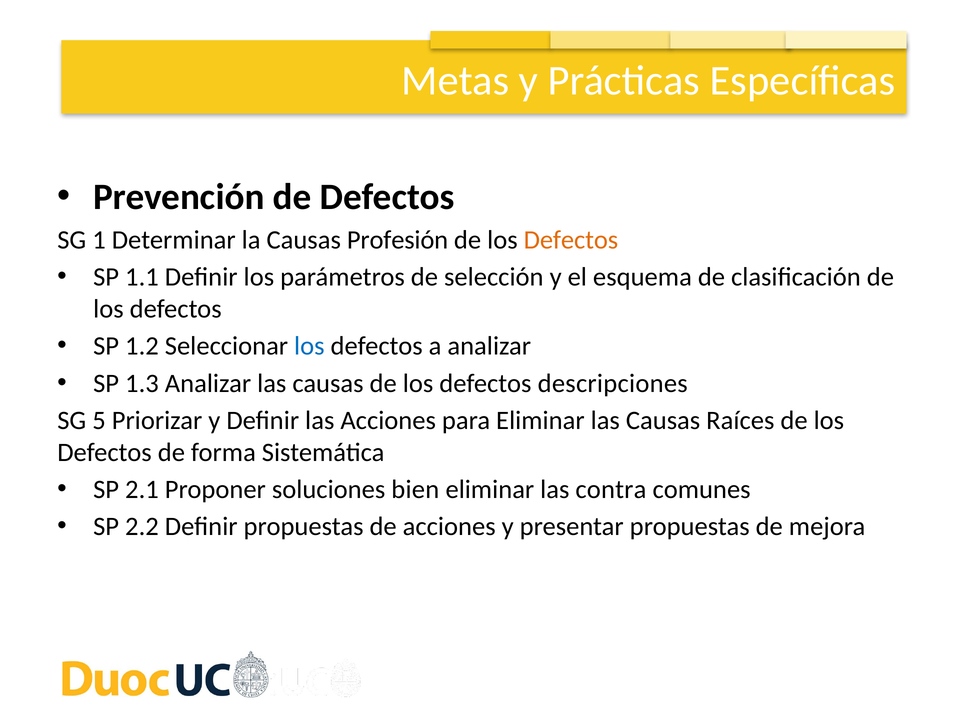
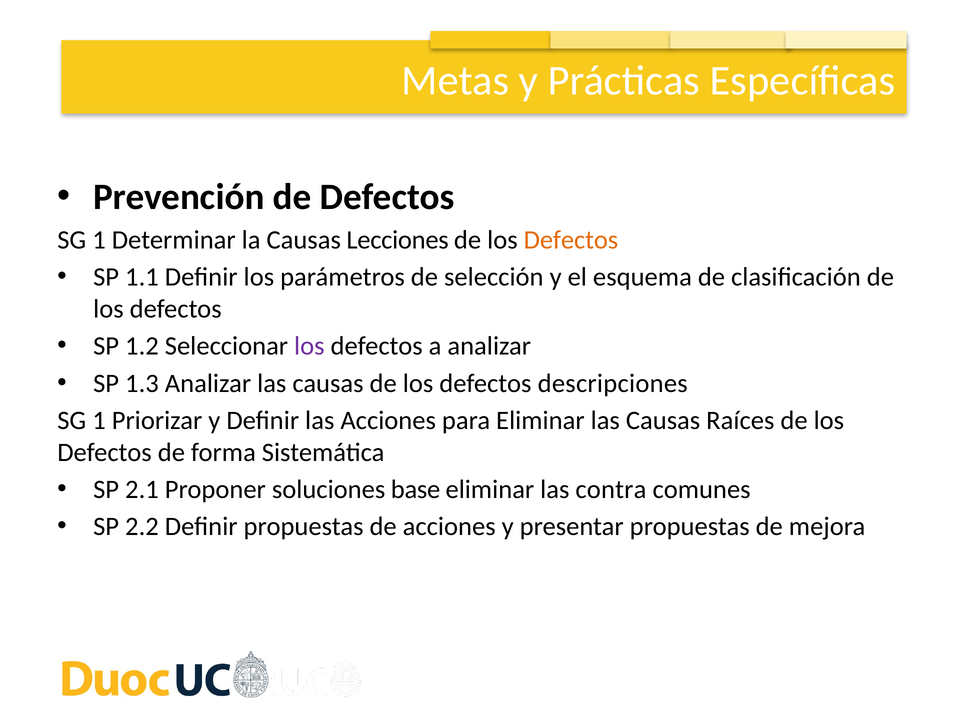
Profesión: Profesión -> Lecciones
los at (309, 346) colour: blue -> purple
5 at (99, 420): 5 -> 1
bien: bien -> base
